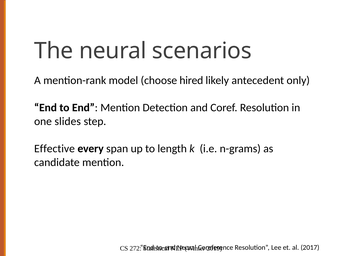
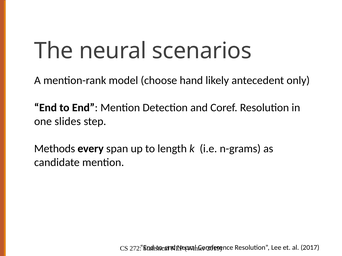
hired: hired -> hand
Effective: Effective -> Methods
